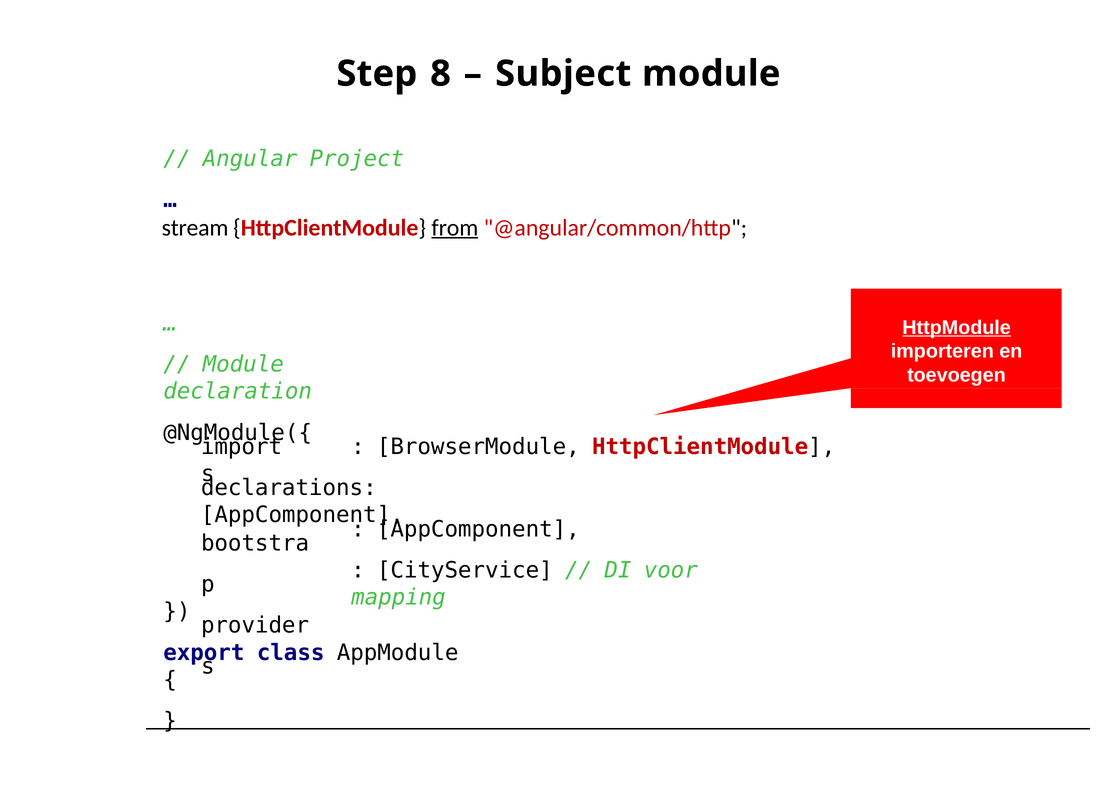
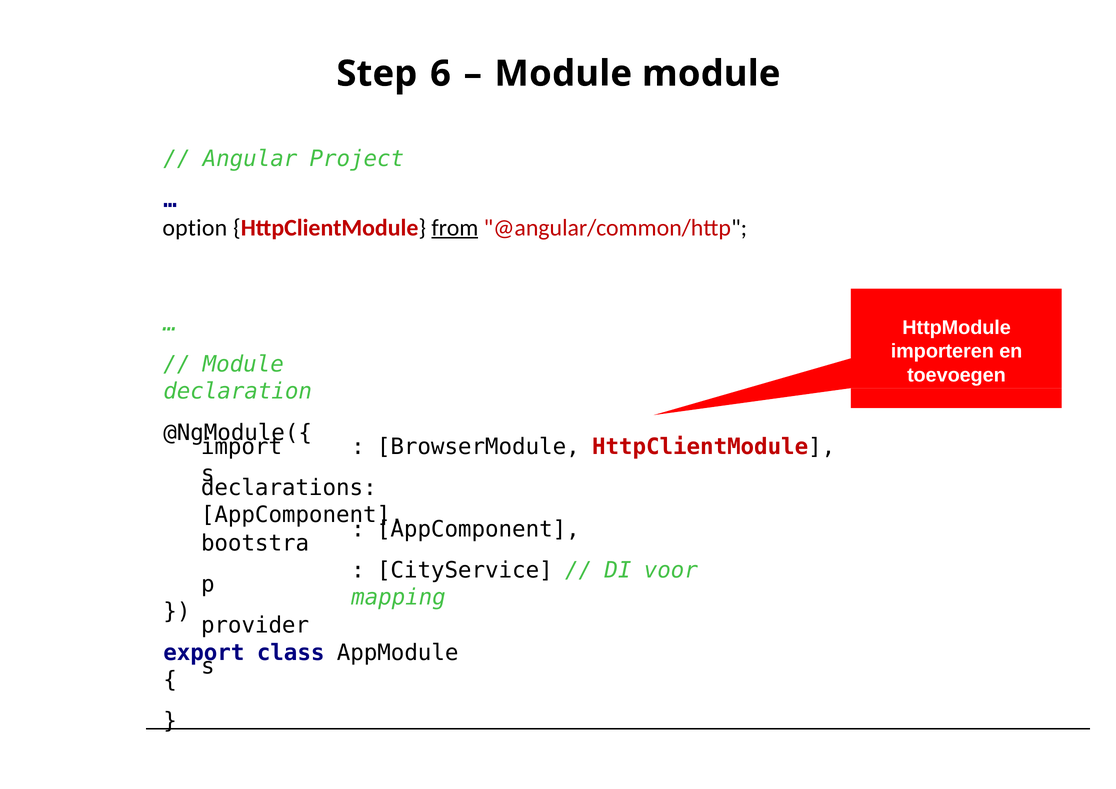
8: 8 -> 6
Subject at (563, 74): Subject -> Module
stream: stream -> option
HttpModule underline: present -> none
